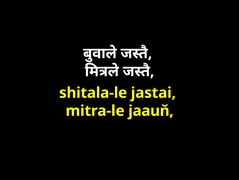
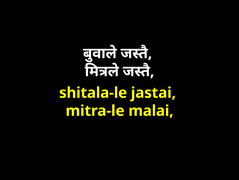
jaauň: jaauň -> malai
